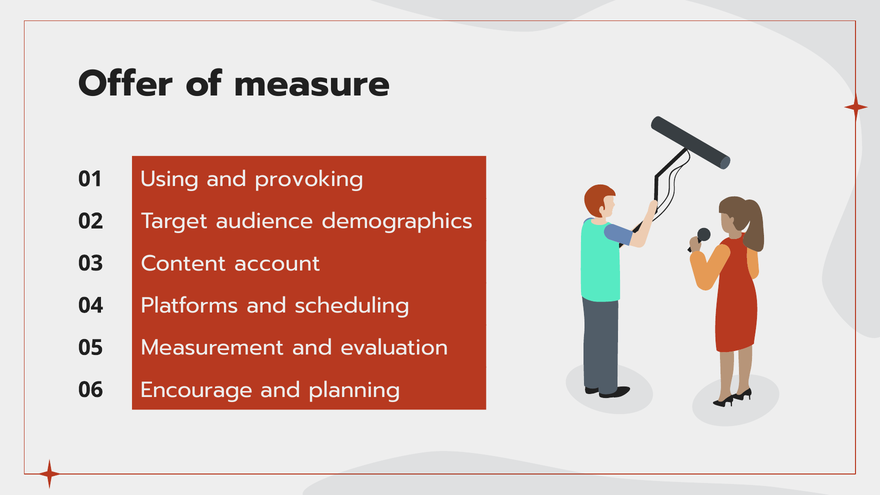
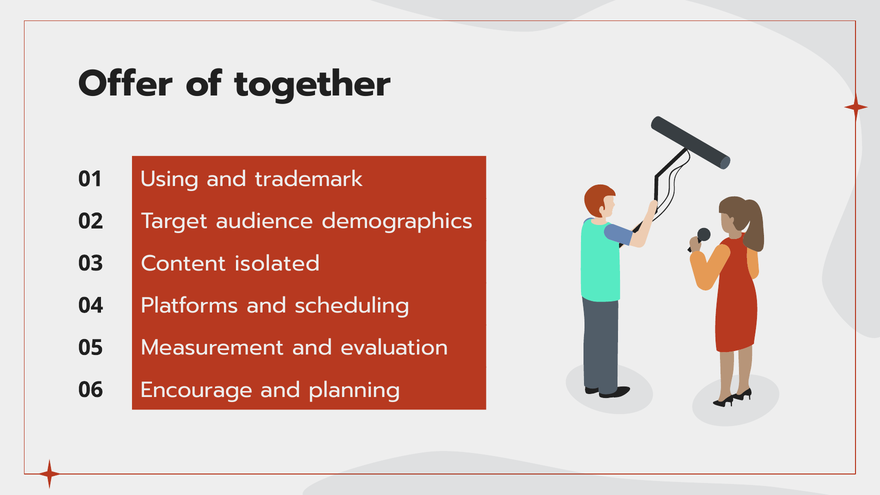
measure: measure -> together
provoking: provoking -> trademark
account: account -> isolated
